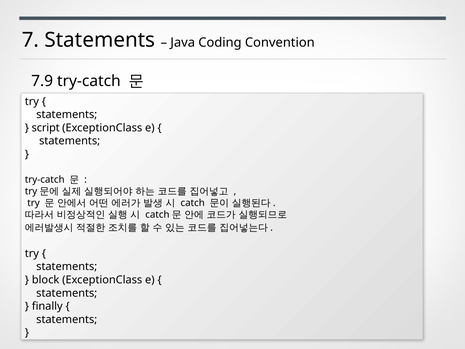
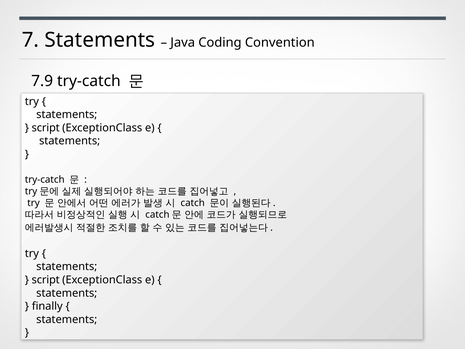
block at (46, 280): block -> script
